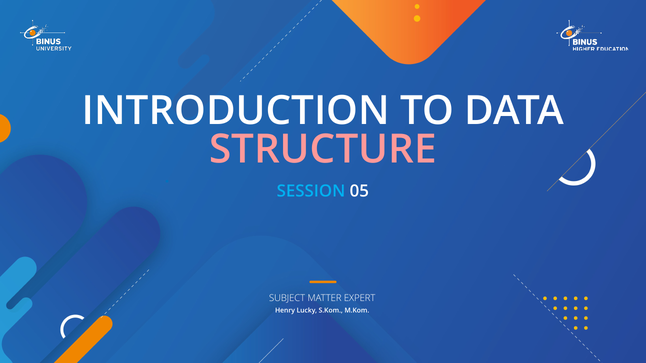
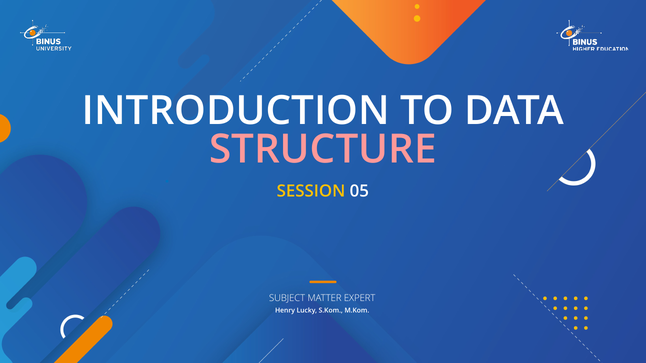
SESSION colour: light blue -> yellow
